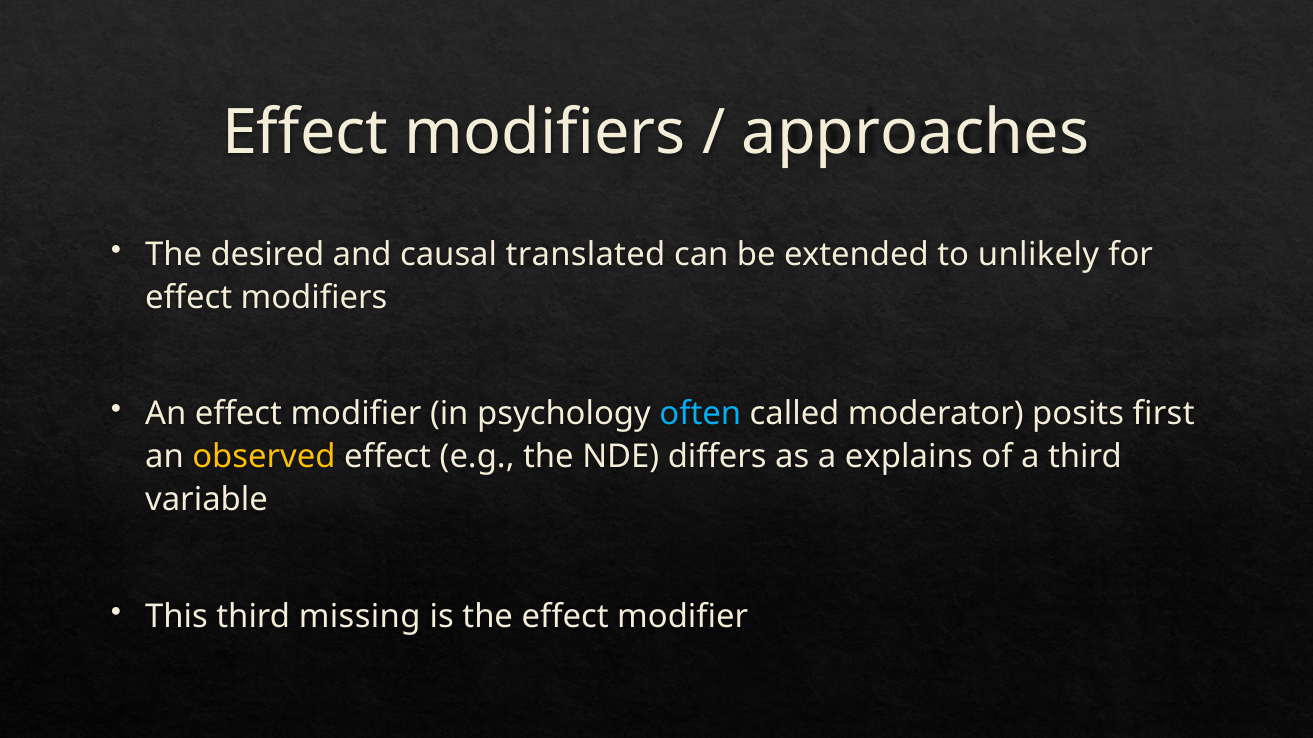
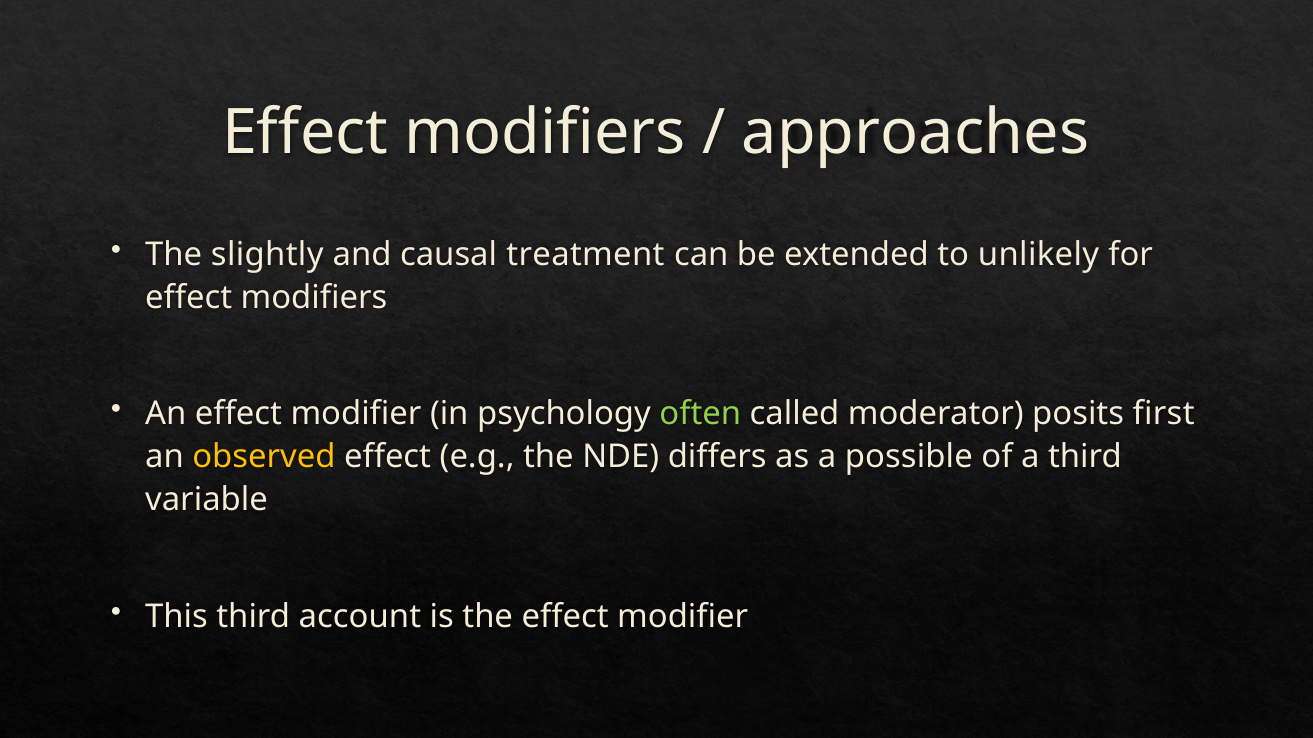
desired: desired -> slightly
translated: translated -> treatment
often colour: light blue -> light green
explains: explains -> possible
missing: missing -> account
